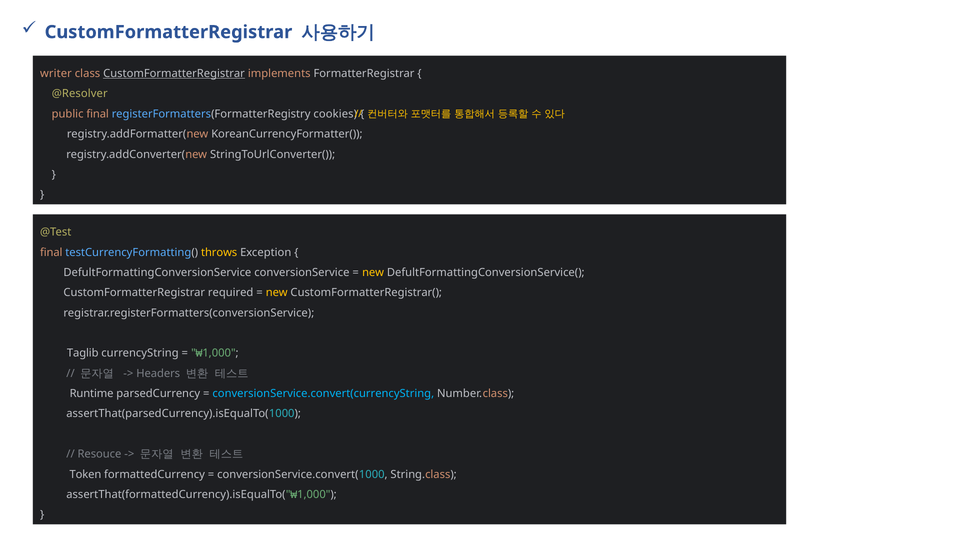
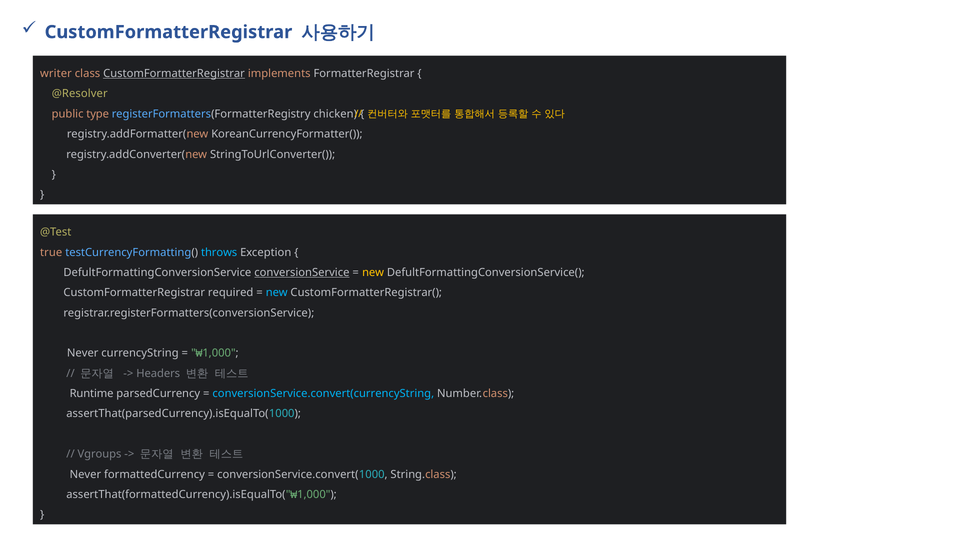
public final: final -> type
cookies: cookies -> chicken
final at (51, 252): final -> true
throws colour: yellow -> light blue
conversionService underline: none -> present
new at (277, 292) colour: yellow -> light blue
Taglib at (83, 353): Taglib -> Never
Resouce: Resouce -> Vgroups
Token at (85, 474): Token -> Never
